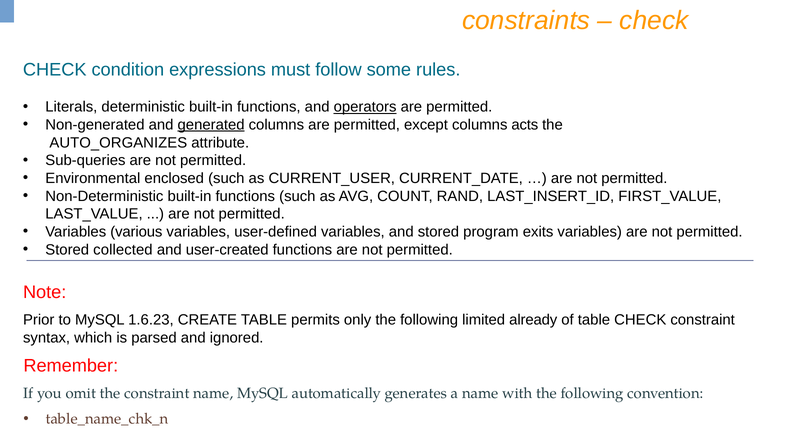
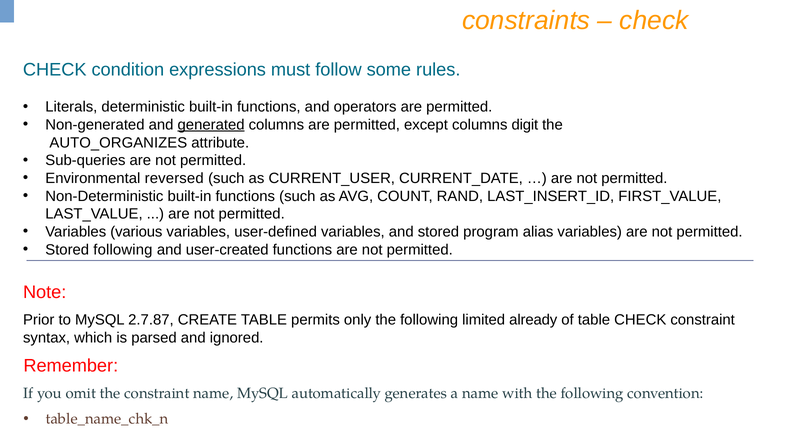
operators underline: present -> none
acts: acts -> digit
enclosed: enclosed -> reversed
exits: exits -> alias
Stored collected: collected -> following
1.6.23: 1.6.23 -> 2.7.87
